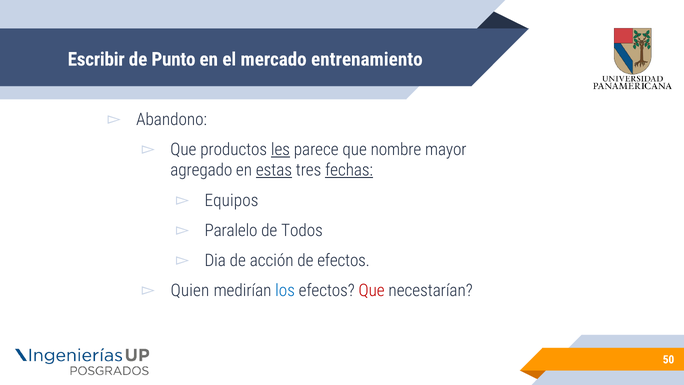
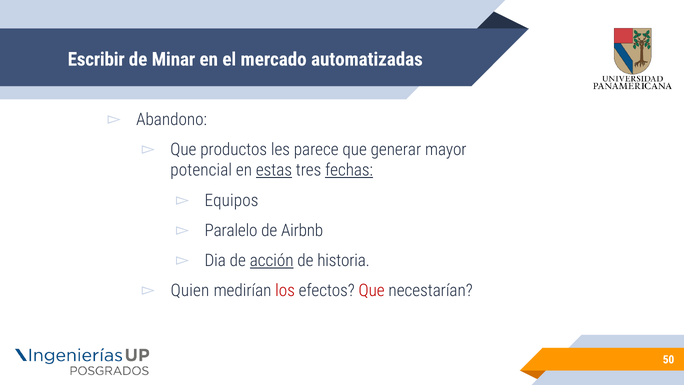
Punto: Punto -> Minar
entrenamiento: entrenamiento -> automatizadas
les underline: present -> none
nombre: nombre -> generar
agregado: agregado -> potencial
Todos: Todos -> Airbnb
acción underline: none -> present
de efectos: efectos -> historia
los colour: blue -> red
